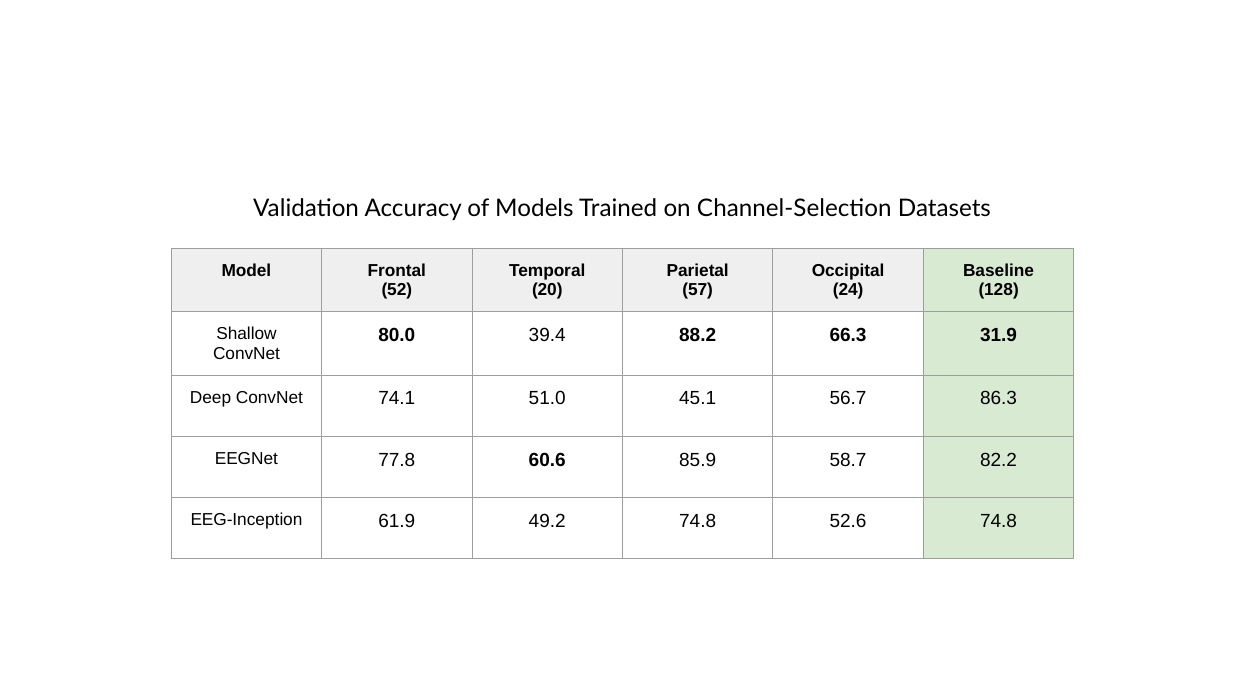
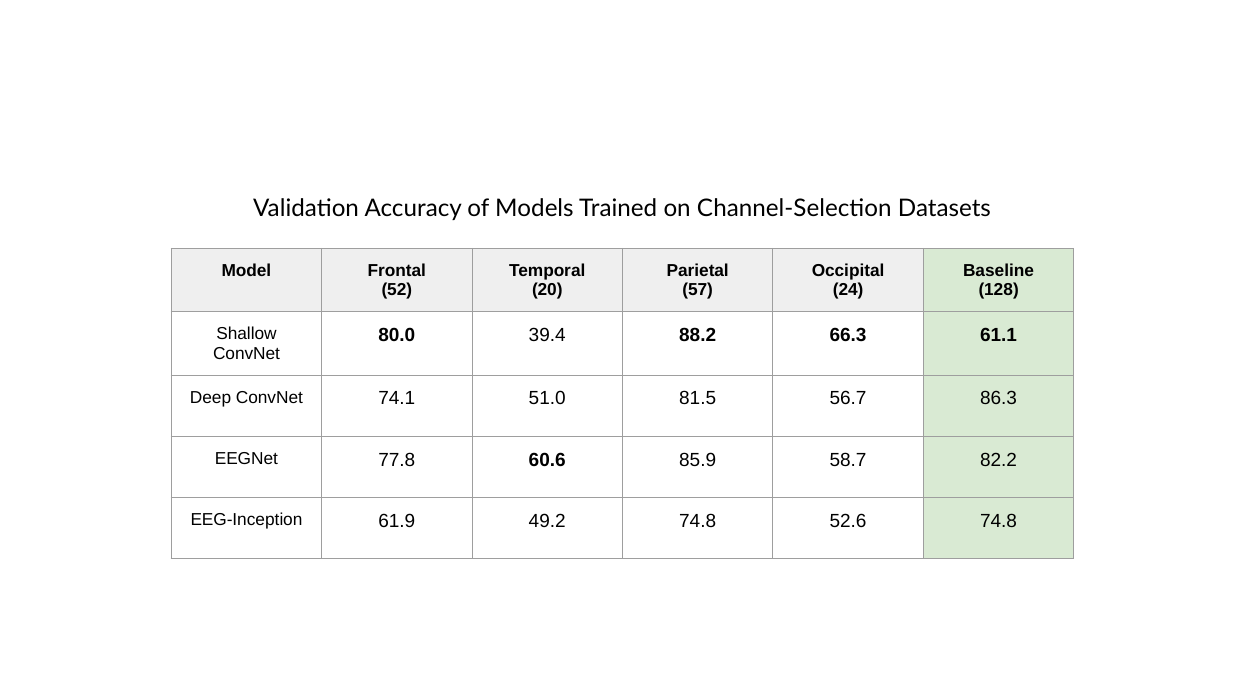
31.9: 31.9 -> 61.1
45.1: 45.1 -> 81.5
